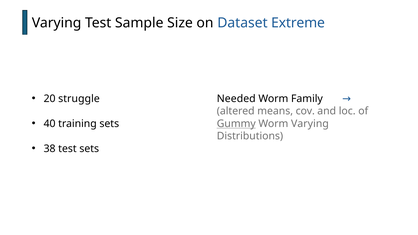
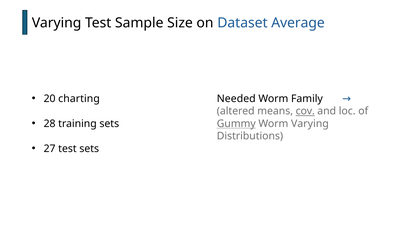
Extreme: Extreme -> Average
struggle: struggle -> charting
cov underline: none -> present
40: 40 -> 28
38: 38 -> 27
